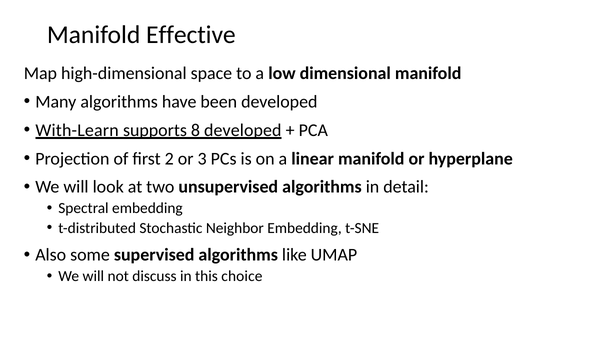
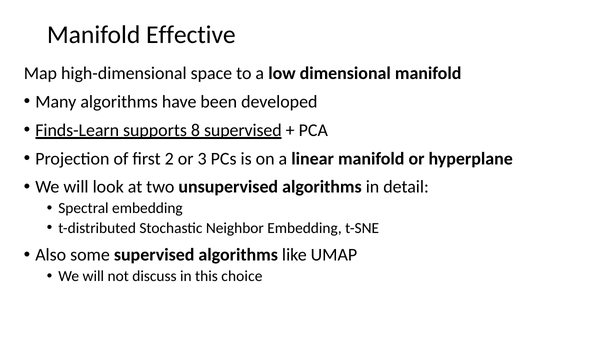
With-Learn: With-Learn -> Finds-Learn
8 developed: developed -> supervised
